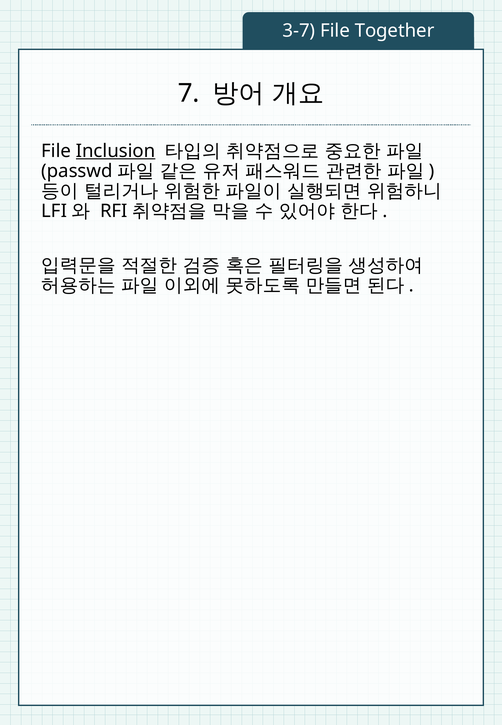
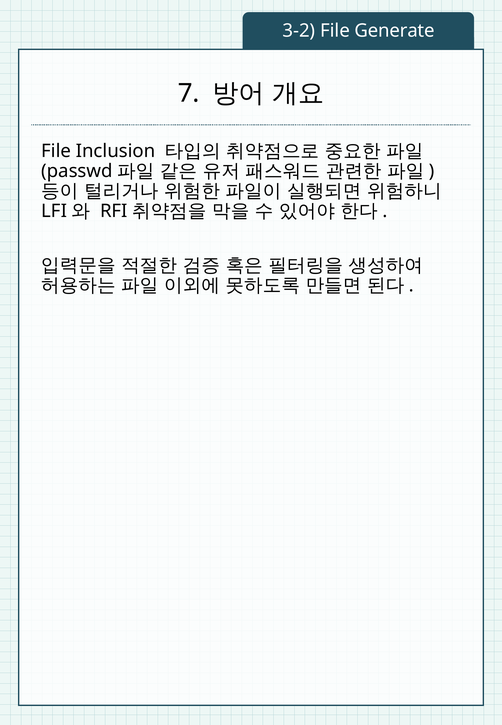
3-7: 3-7 -> 3-2
Together: Together -> Generate
Inclusion underline: present -> none
